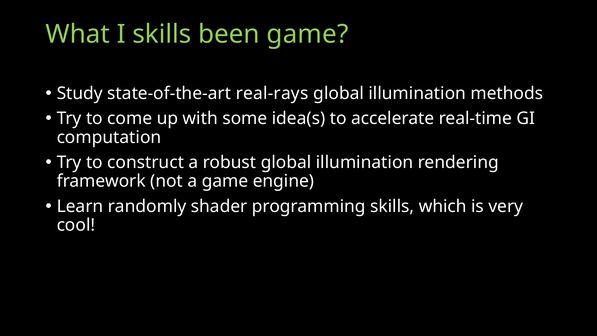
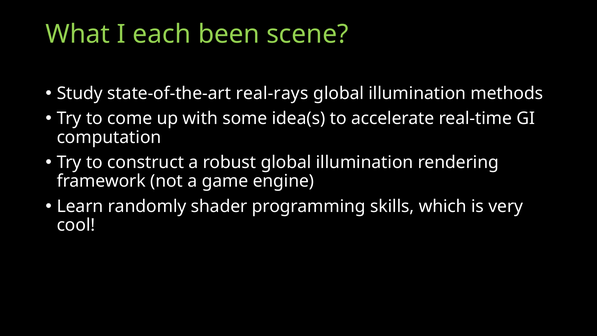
I skills: skills -> each
been game: game -> scene
